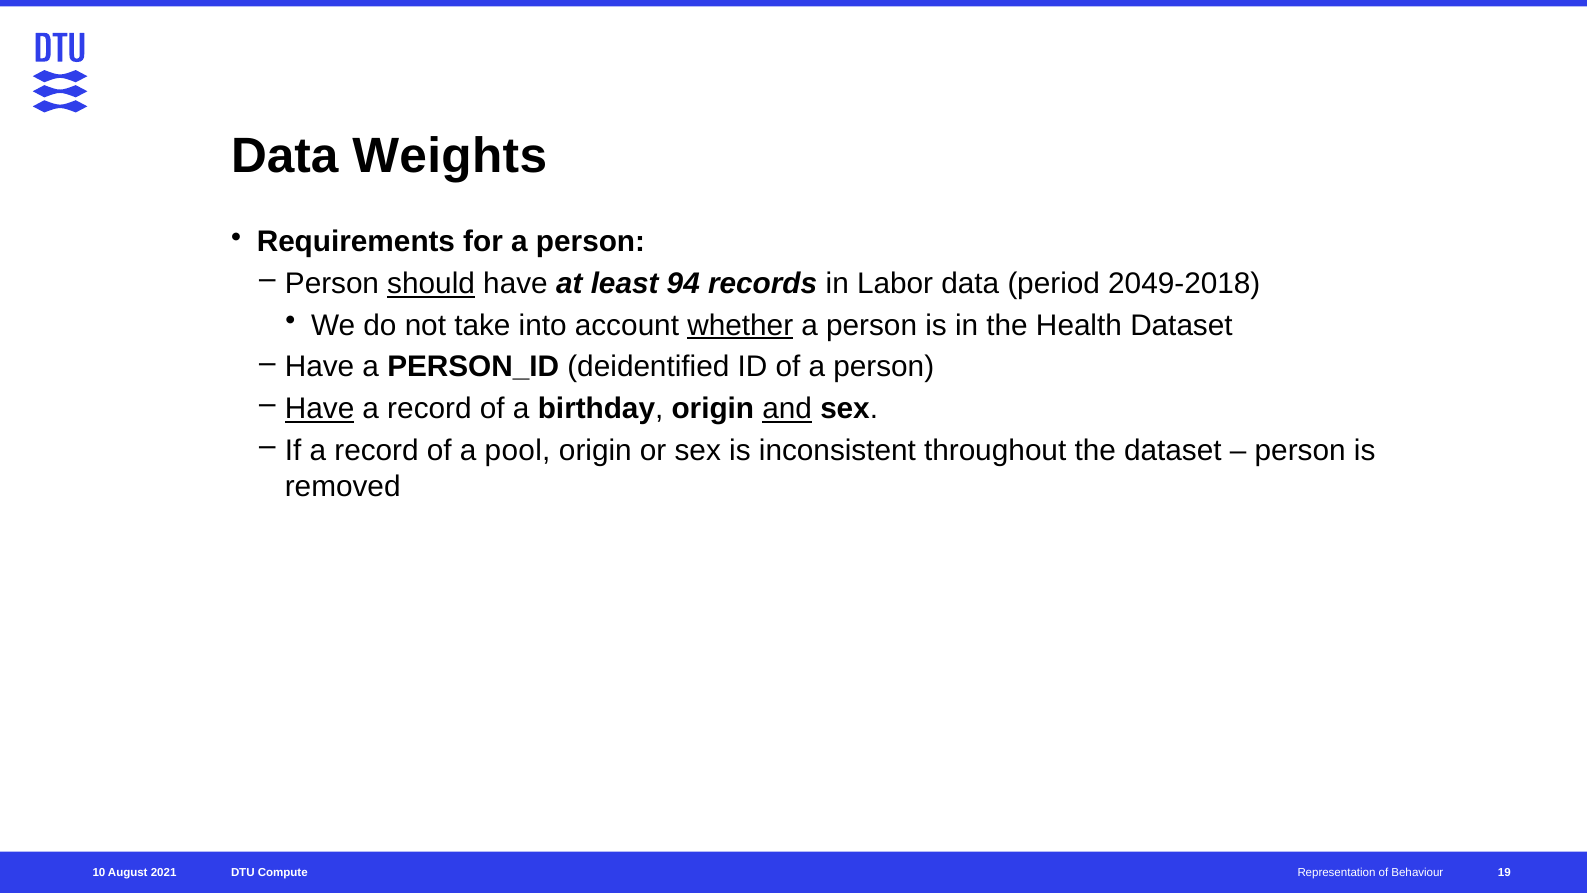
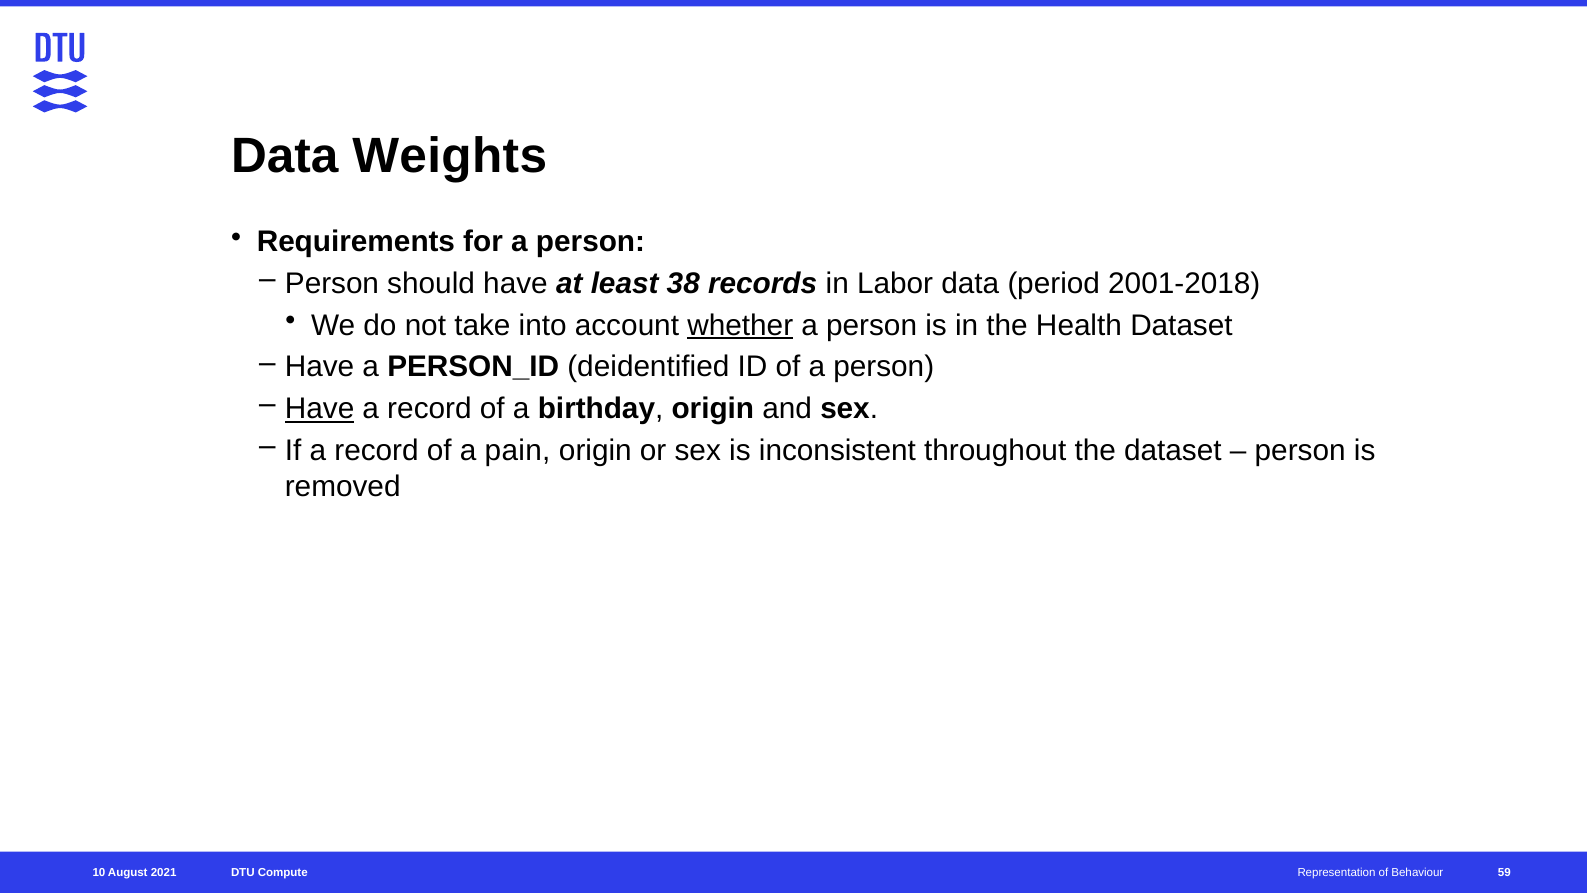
should underline: present -> none
94: 94 -> 38
2049-2018: 2049-2018 -> 2001-2018
and underline: present -> none
pool: pool -> pain
19: 19 -> 59
